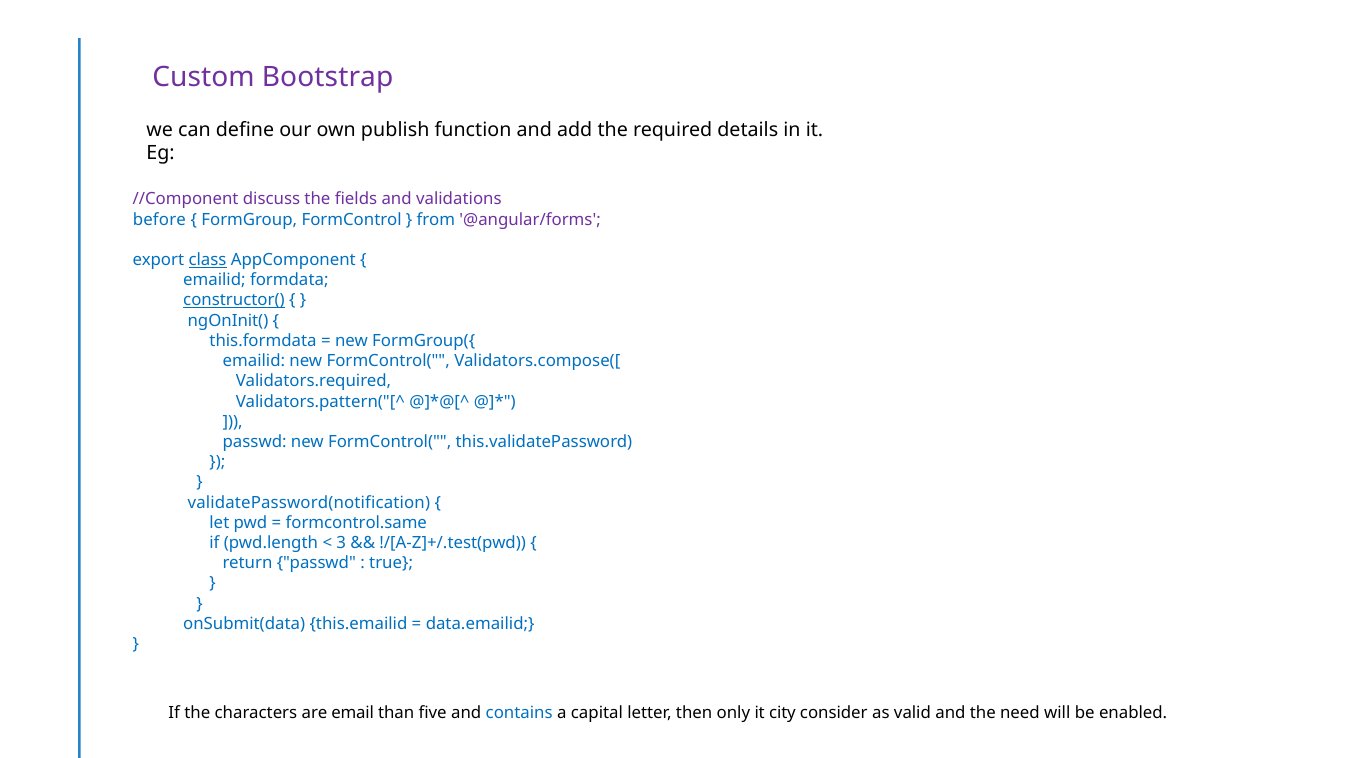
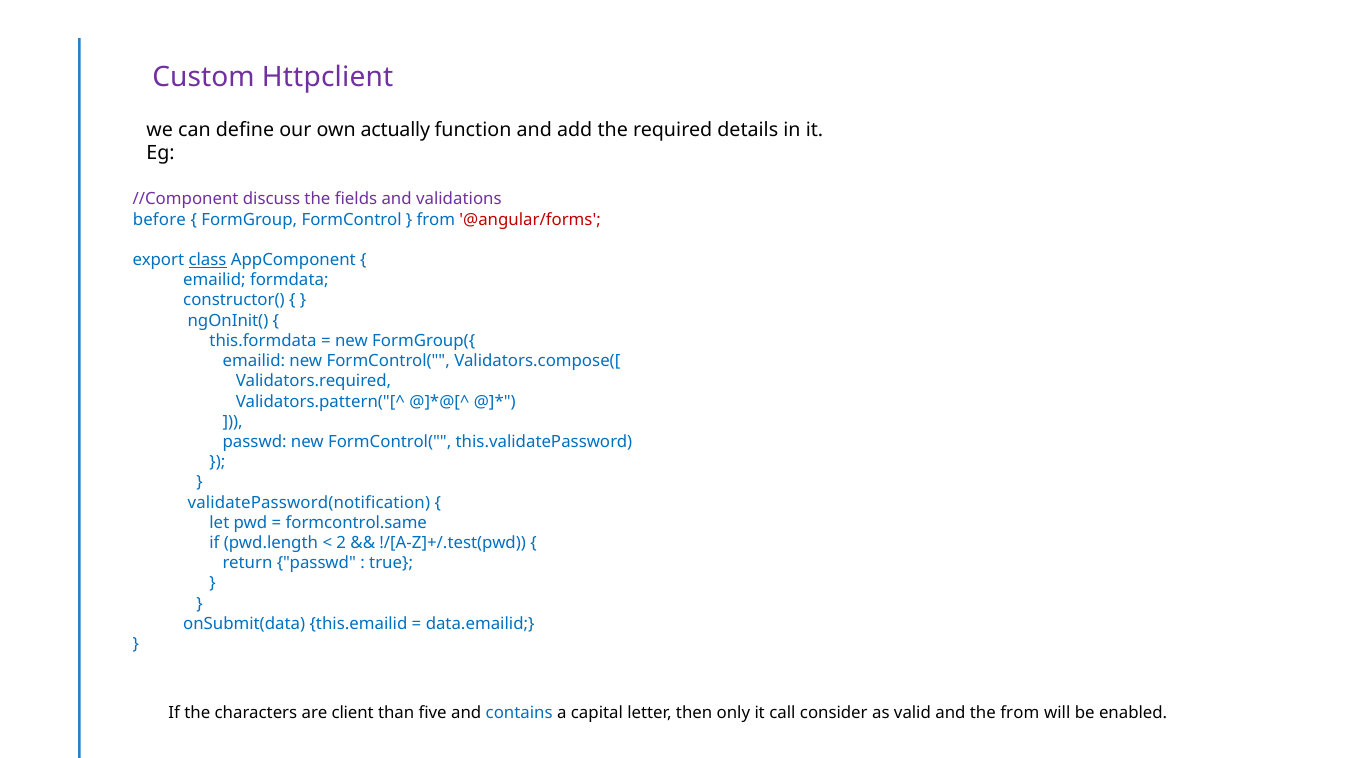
Bootstrap: Bootstrap -> Httpclient
publish: publish -> actually
@angular/forms colour: purple -> red
constructor( underline: present -> none
3: 3 -> 2
email: email -> client
city: city -> call
the need: need -> from
